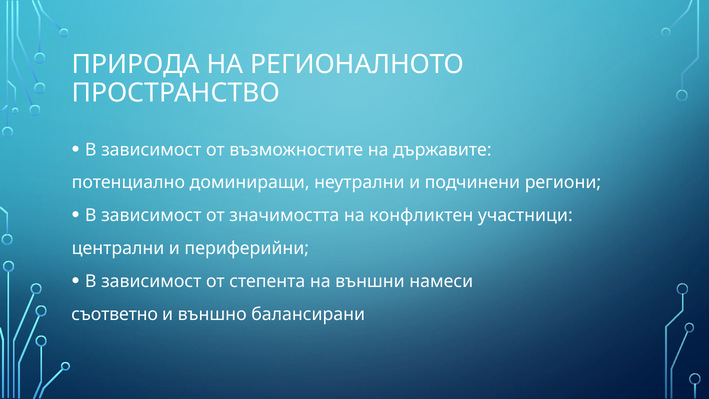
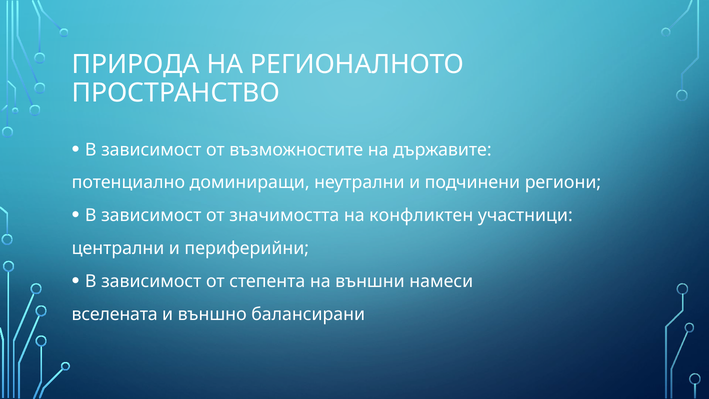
съответно: съответно -> вселената
